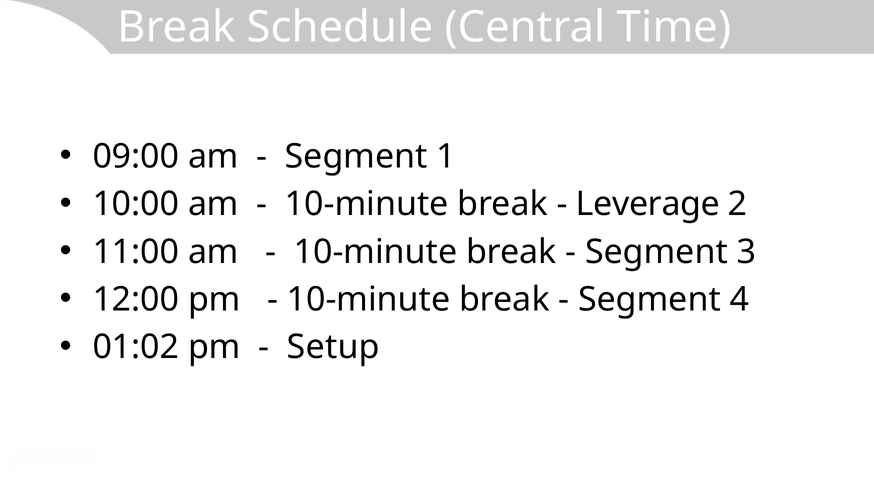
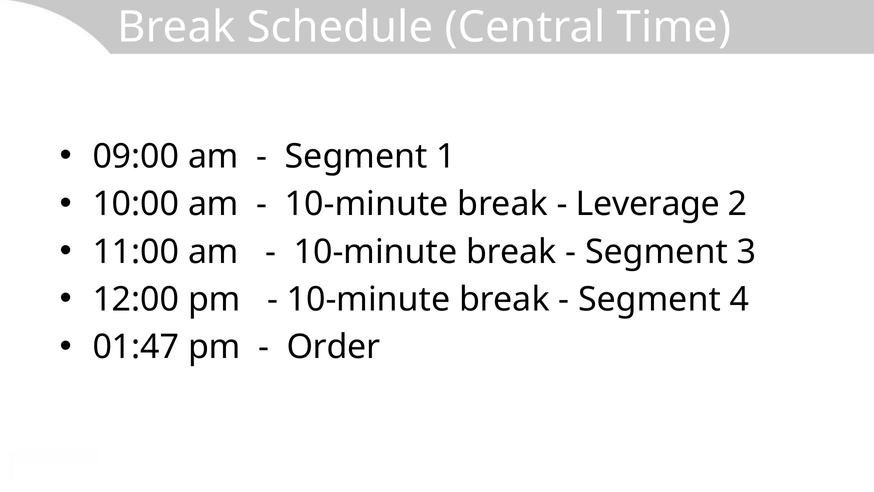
01:02: 01:02 -> 01:47
Setup: Setup -> Order
